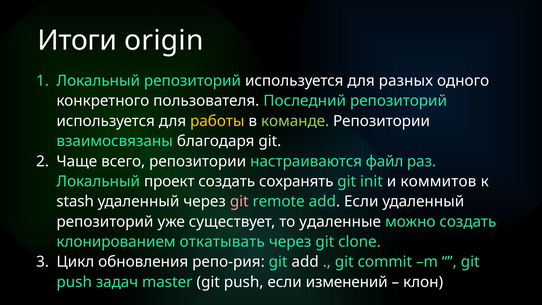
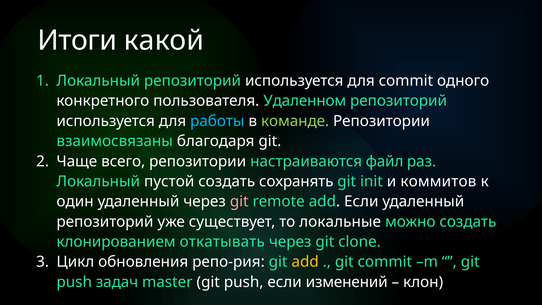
origin: origin -> какой
для разных: разных -> commit
Последний: Последний -> Удаленном
работы colour: yellow -> light blue
проект: проект -> пустой
stash: stash -> один
удаленные: удаленные -> локальные
add at (305, 262) colour: white -> yellow
